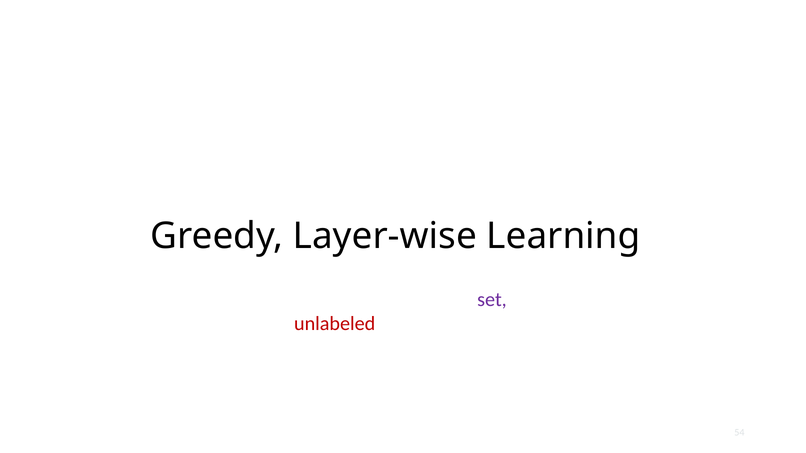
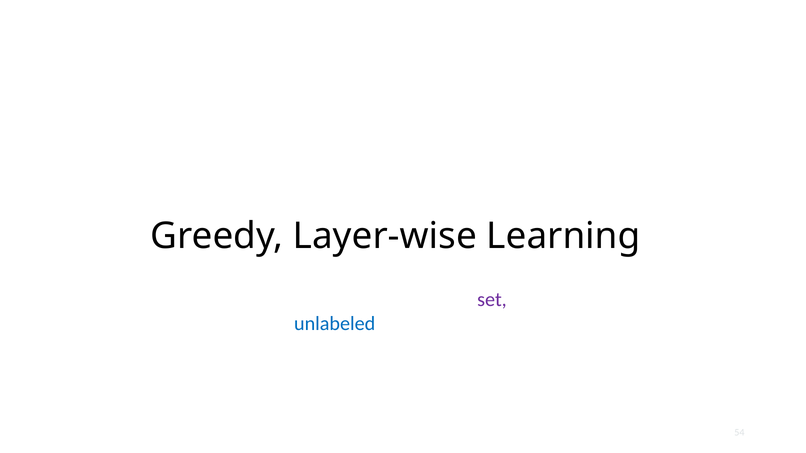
unlabeled colour: red -> blue
